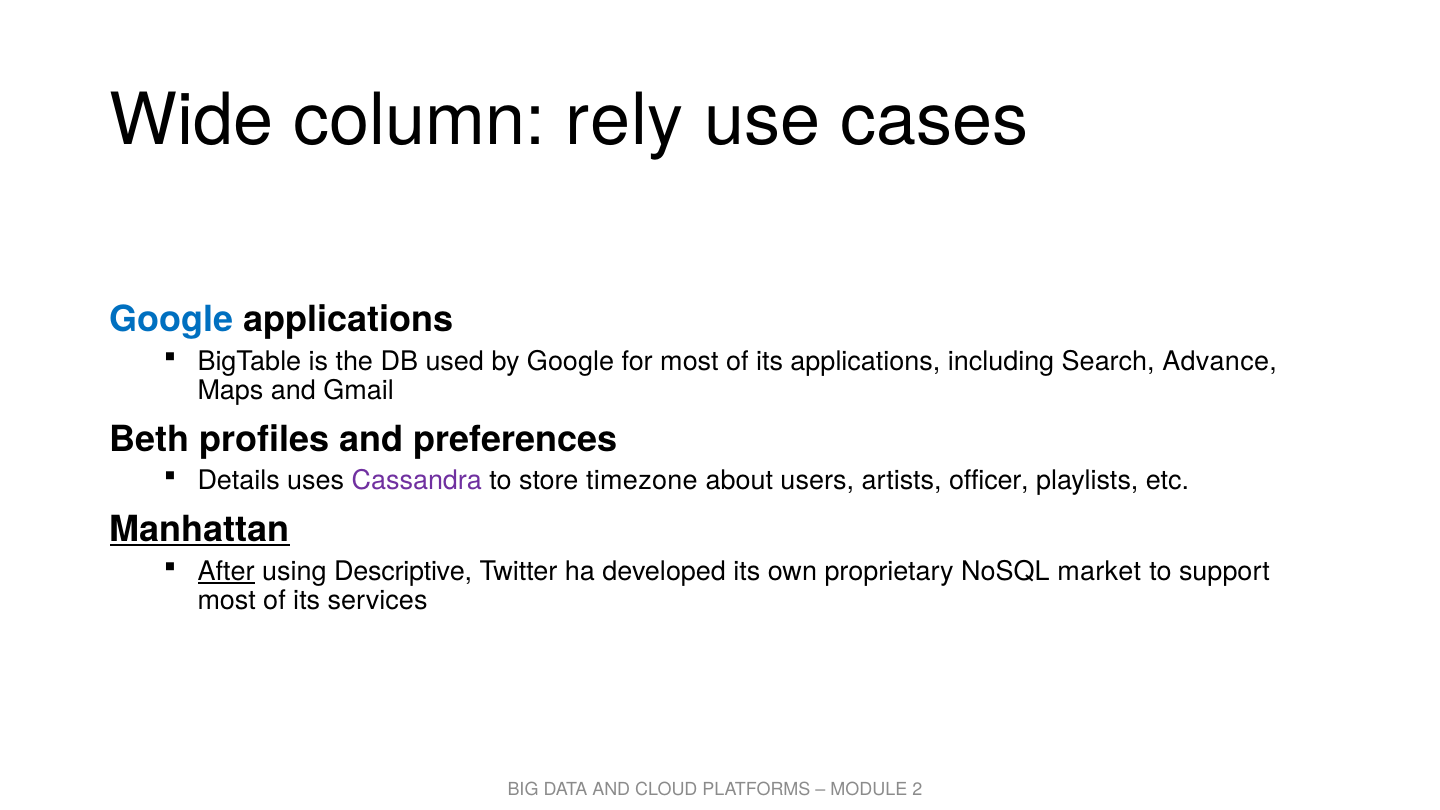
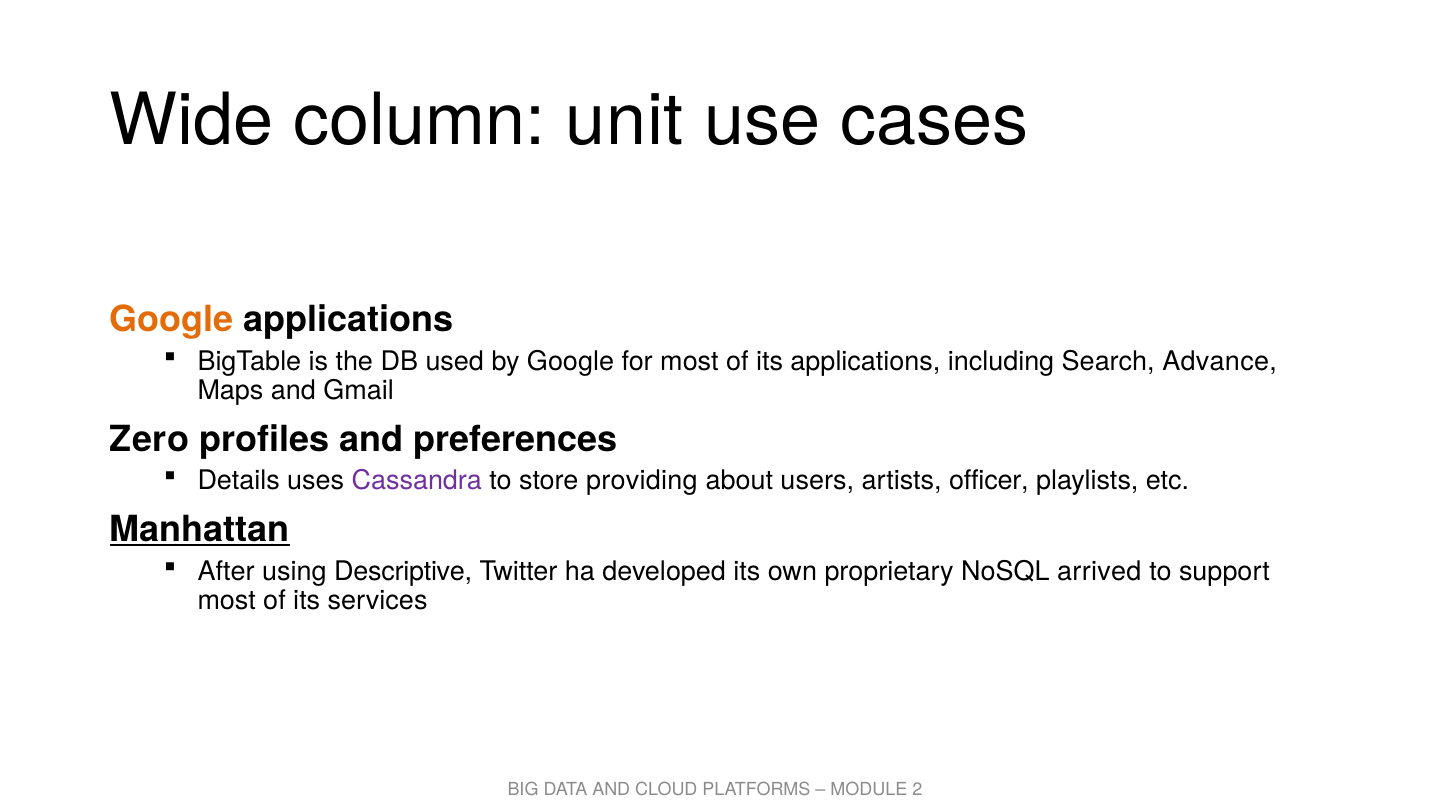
rely: rely -> unit
Google at (172, 320) colour: blue -> orange
Beth: Beth -> Zero
timezone: timezone -> providing
After underline: present -> none
market: market -> arrived
